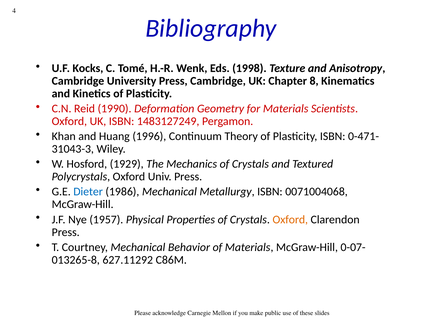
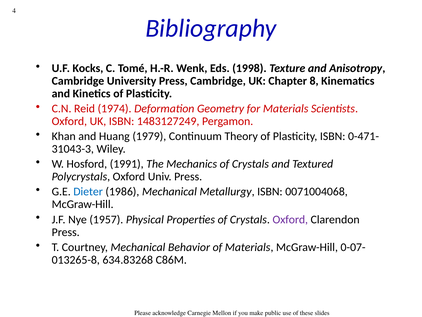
1990: 1990 -> 1974
1996: 1996 -> 1979
1929: 1929 -> 1991
Oxford at (290, 219) colour: orange -> purple
627.11292: 627.11292 -> 634.83268
